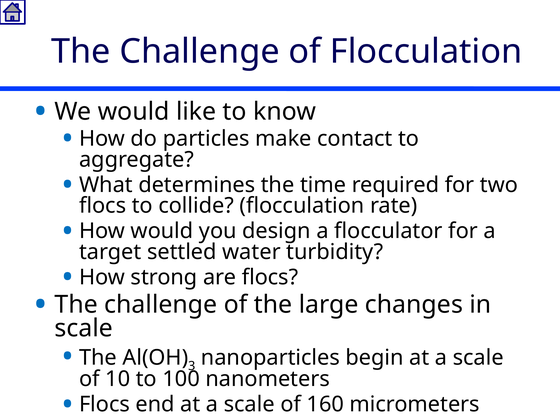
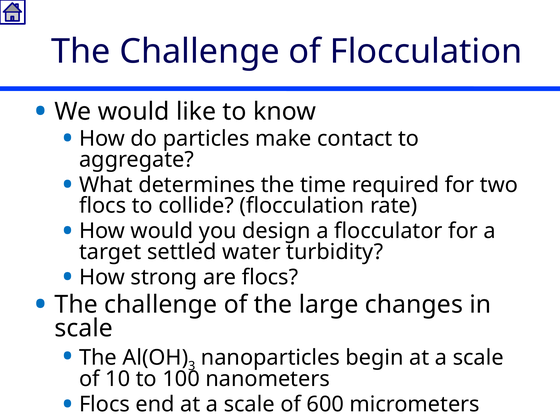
160: 160 -> 600
